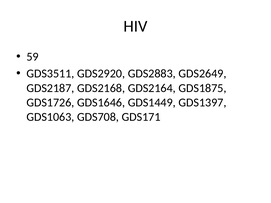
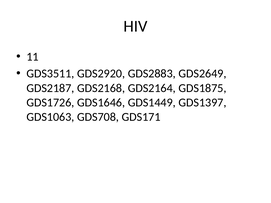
59: 59 -> 11
